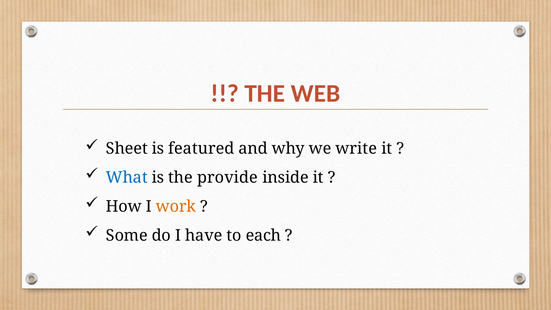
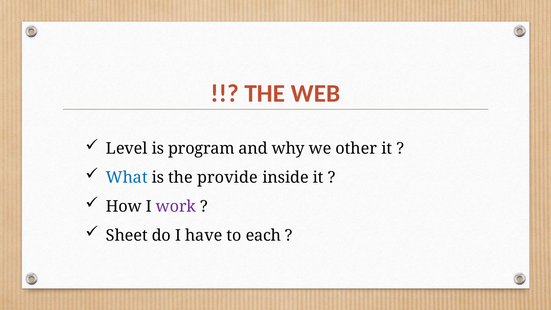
Sheet: Sheet -> Level
featured: featured -> program
write: write -> other
work colour: orange -> purple
Some: Some -> Sheet
